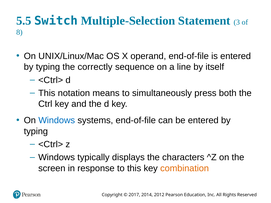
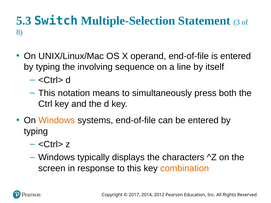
5.5: 5.5 -> 5.3
correctly: correctly -> involving
Windows at (57, 121) colour: blue -> orange
